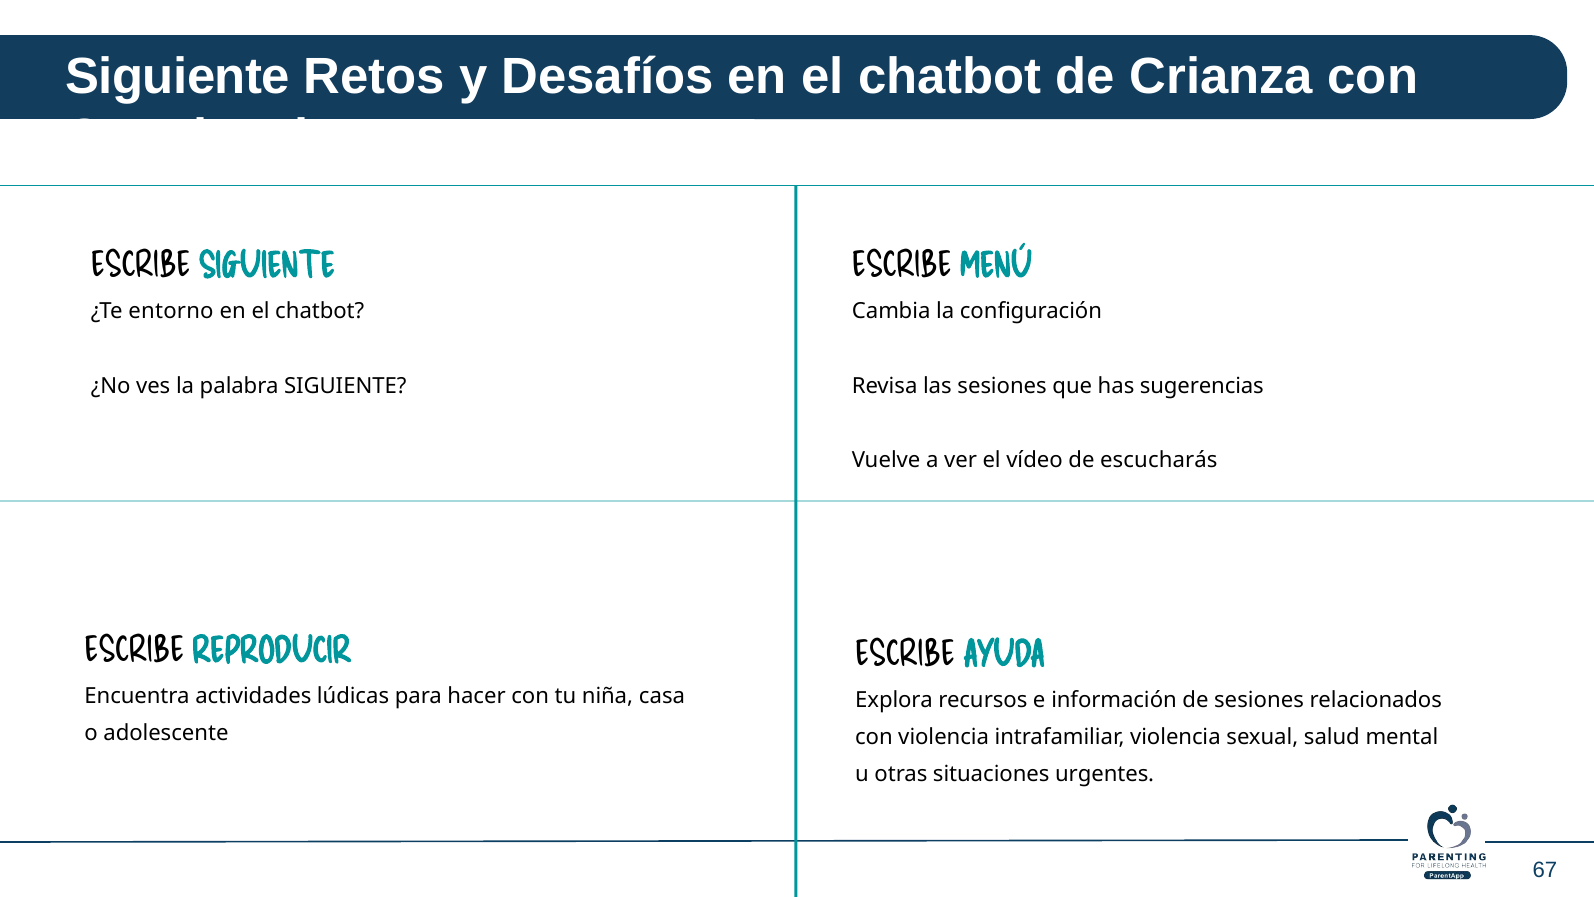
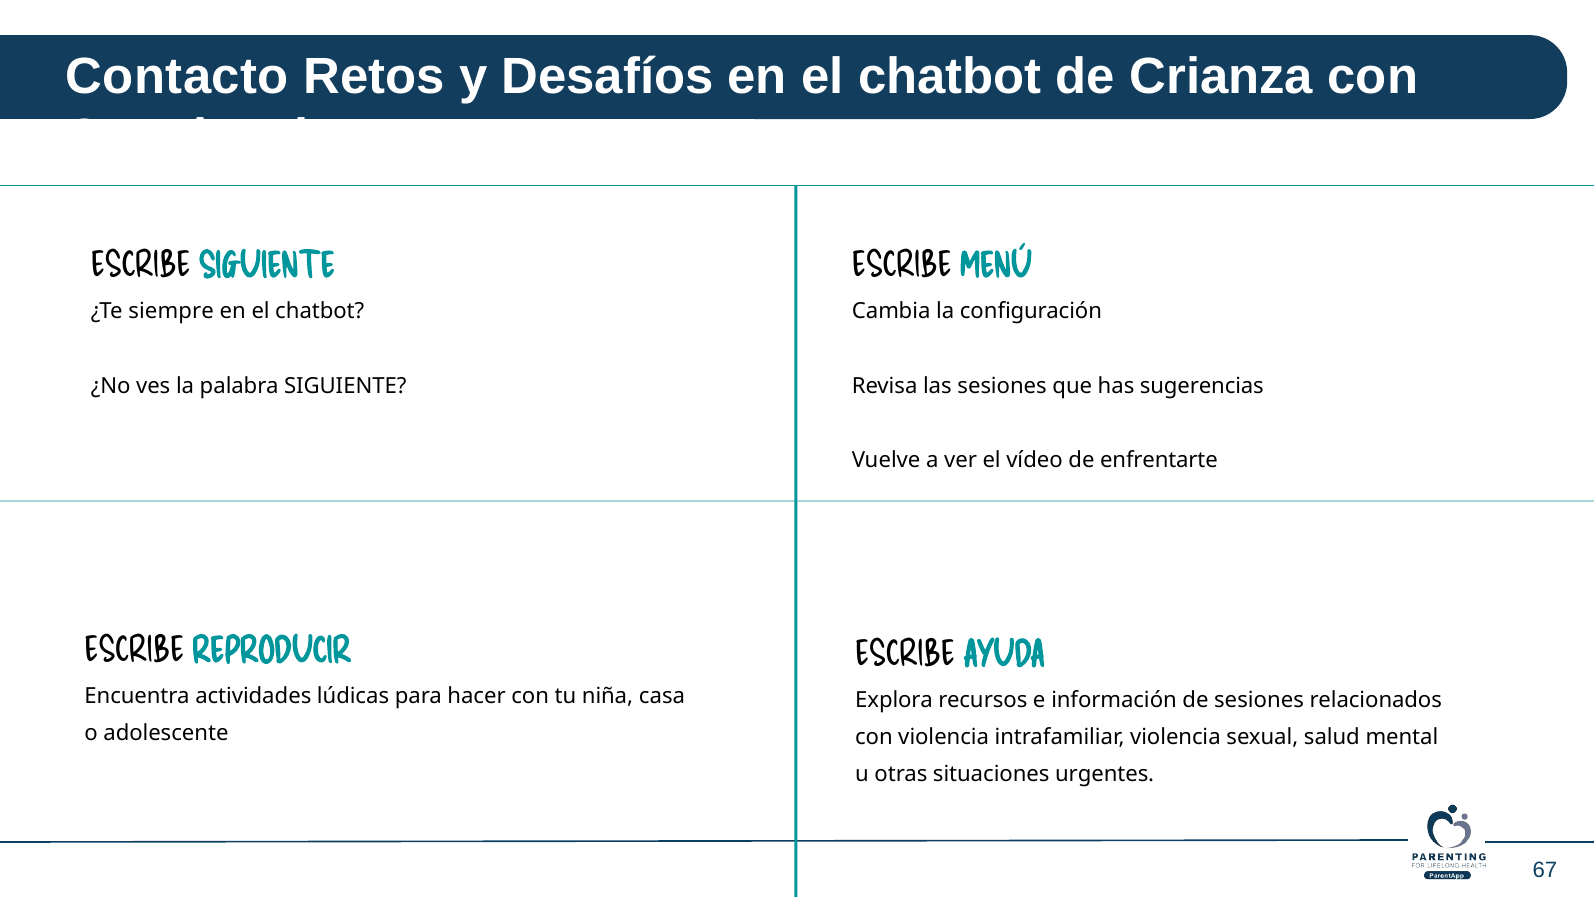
Siguiente at (178, 76): Siguiente -> Contacto
entorno: entorno -> siempre
escucharás: escucharás -> enfrentarte
